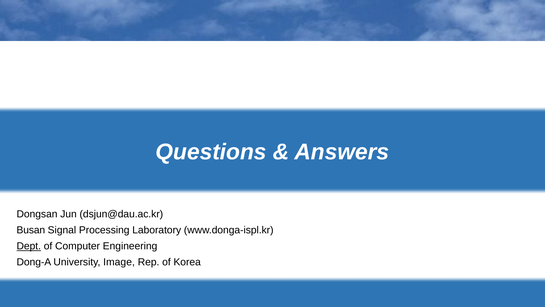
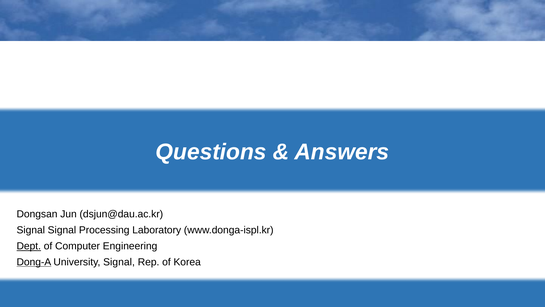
Busan at (31, 230): Busan -> Signal
Dong-A underline: none -> present
University Image: Image -> Signal
